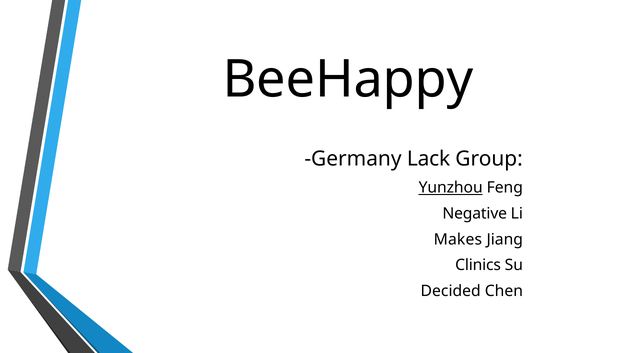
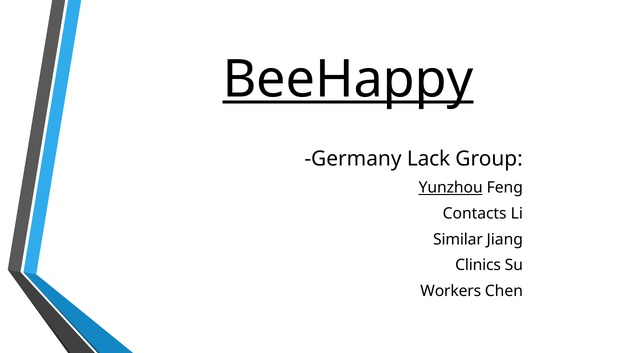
BeeHappy underline: none -> present
Negative: Negative -> Contacts
Makes: Makes -> Similar
Decided: Decided -> Workers
